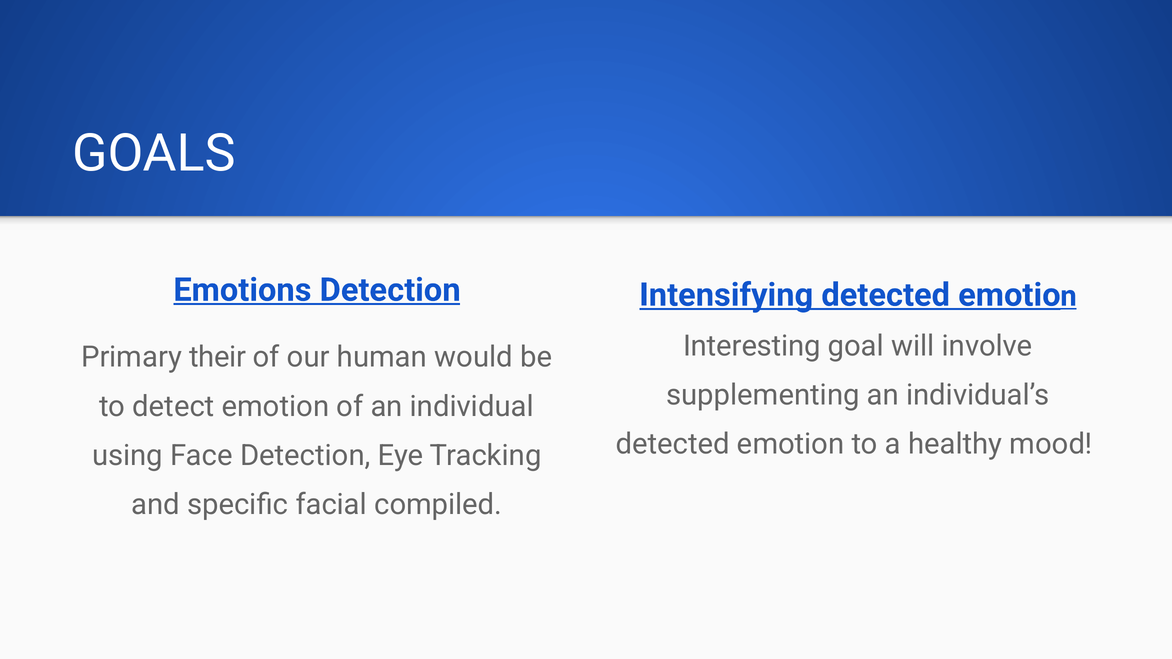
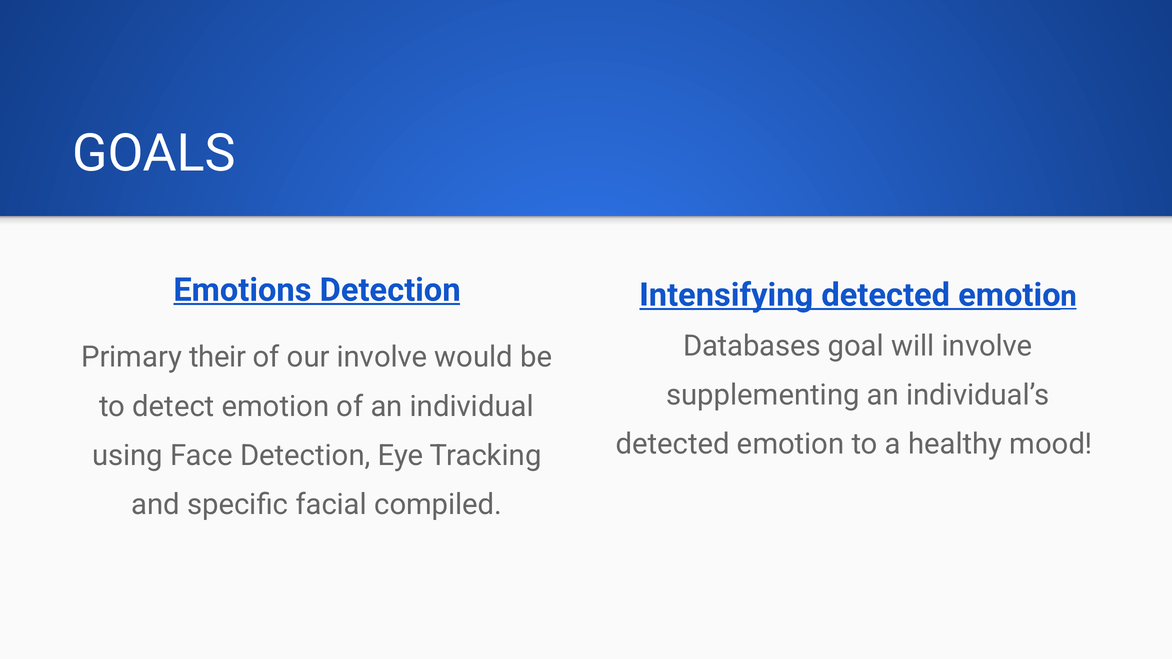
Interesting: Interesting -> Databases
our human: human -> involve
